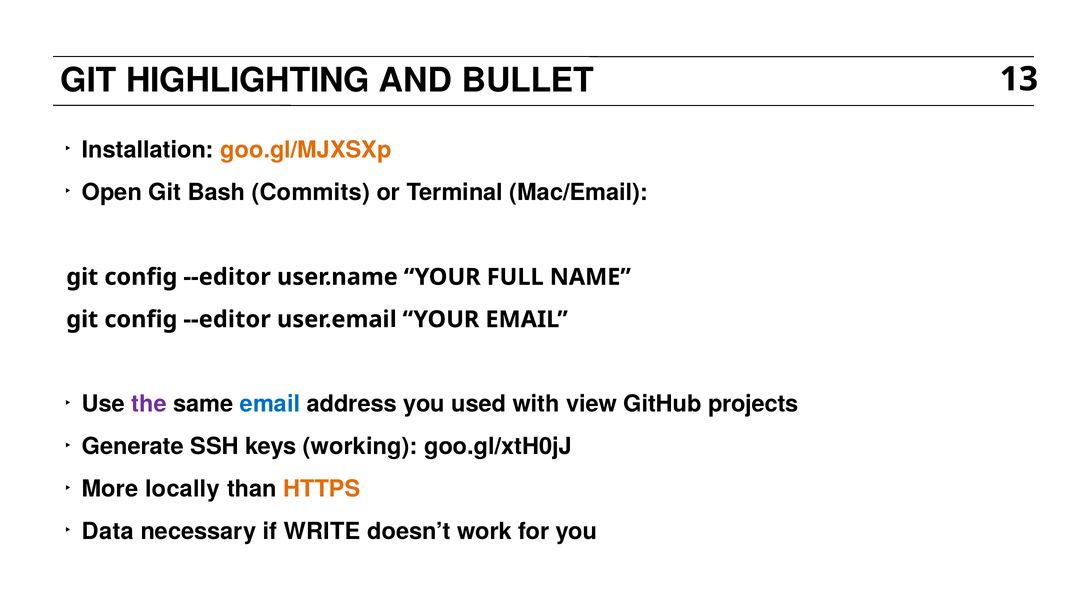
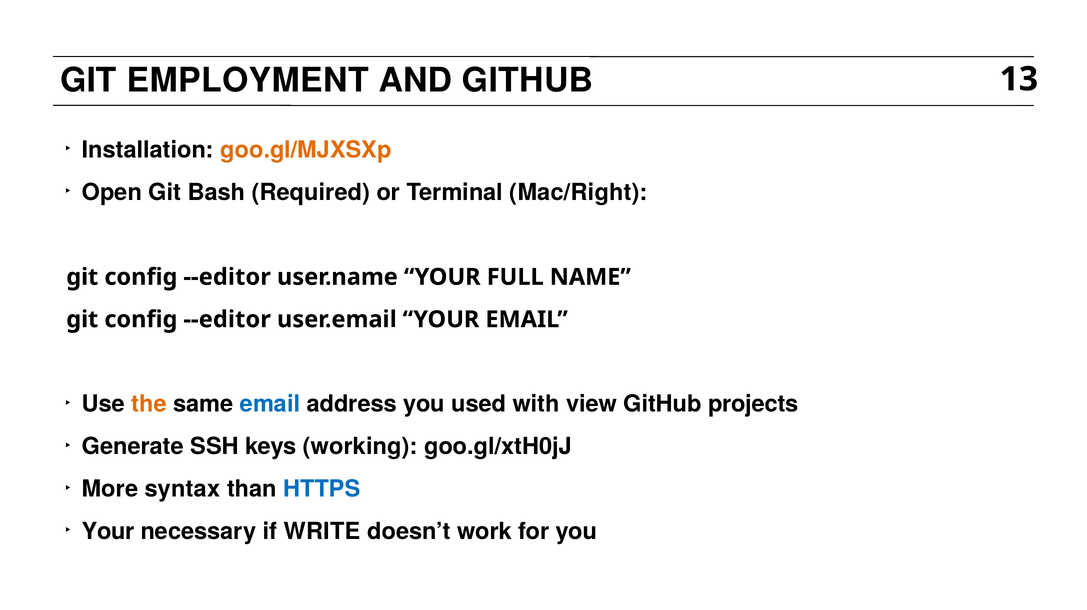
HIGHLIGHTING: HIGHLIGHTING -> EMPLOYMENT
AND BULLET: BULLET -> GITHUB
Commits: Commits -> Required
Mac/Email: Mac/Email -> Mac/Right
the colour: purple -> orange
locally: locally -> syntax
HTTPS colour: orange -> blue
Data at (108, 532): Data -> Your
